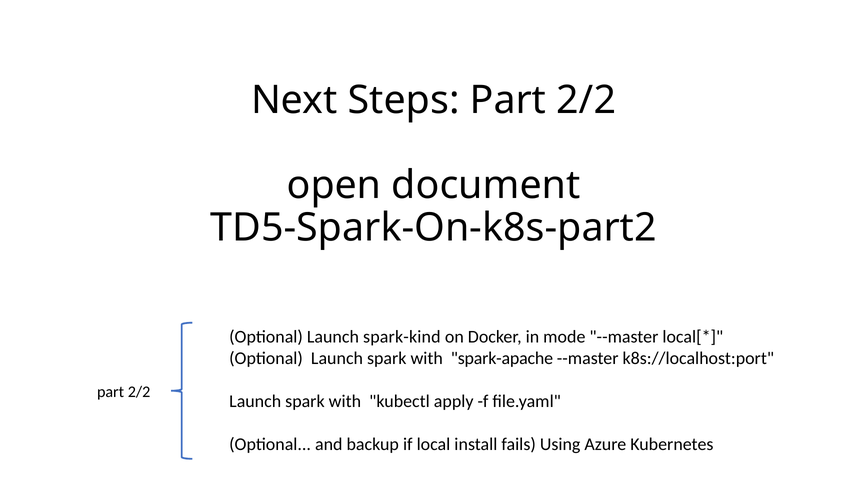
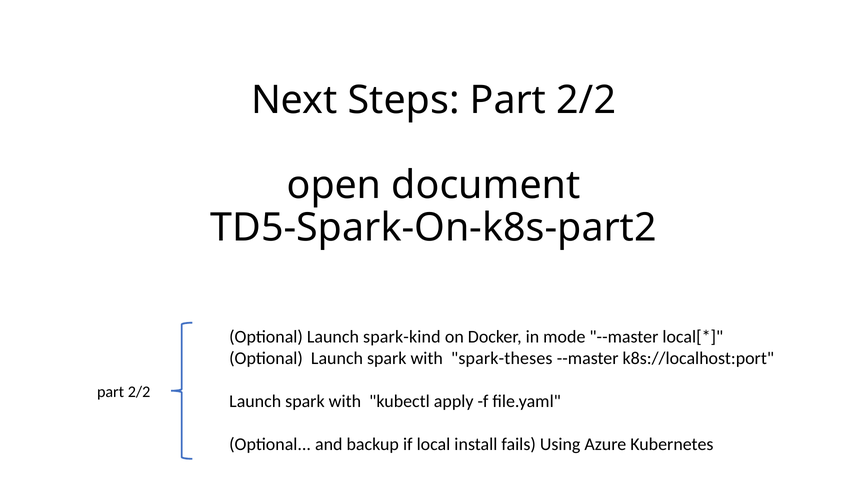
spark-apache: spark-apache -> spark-theses
